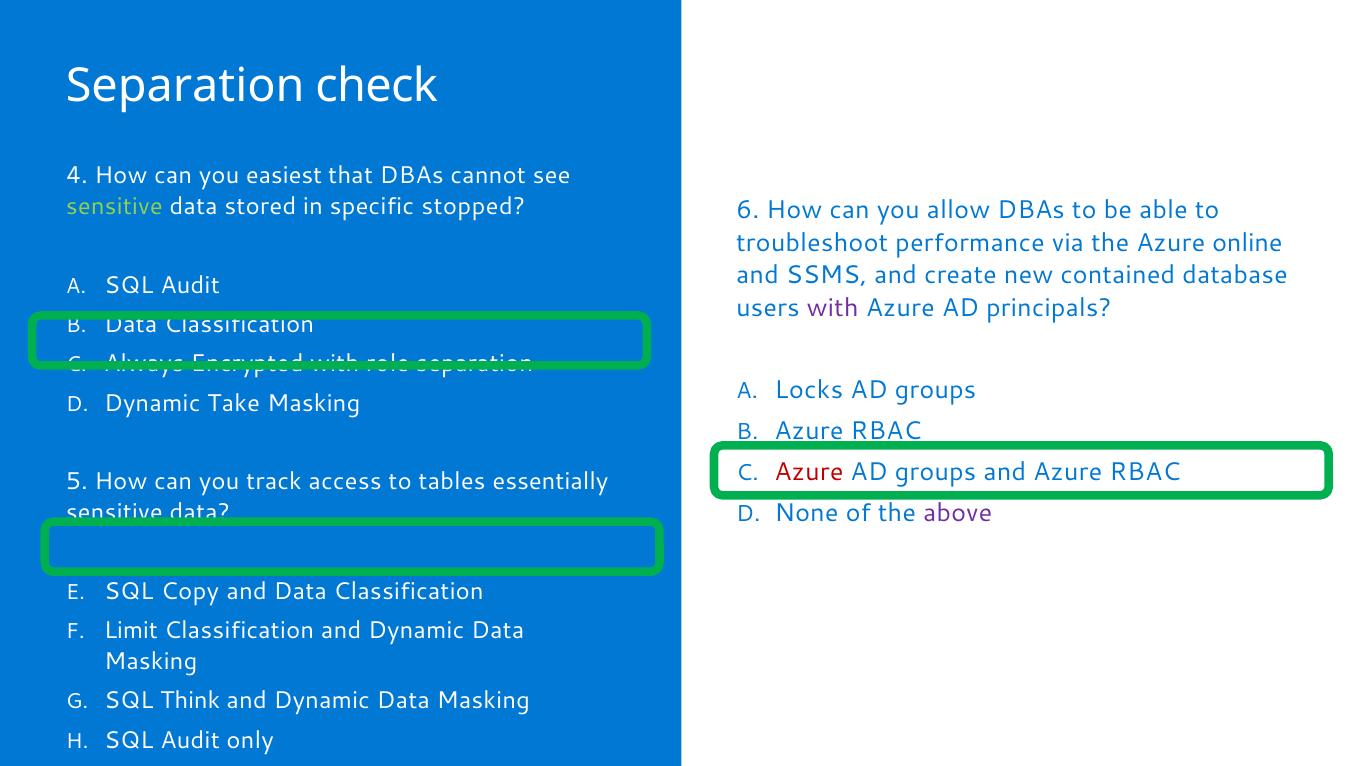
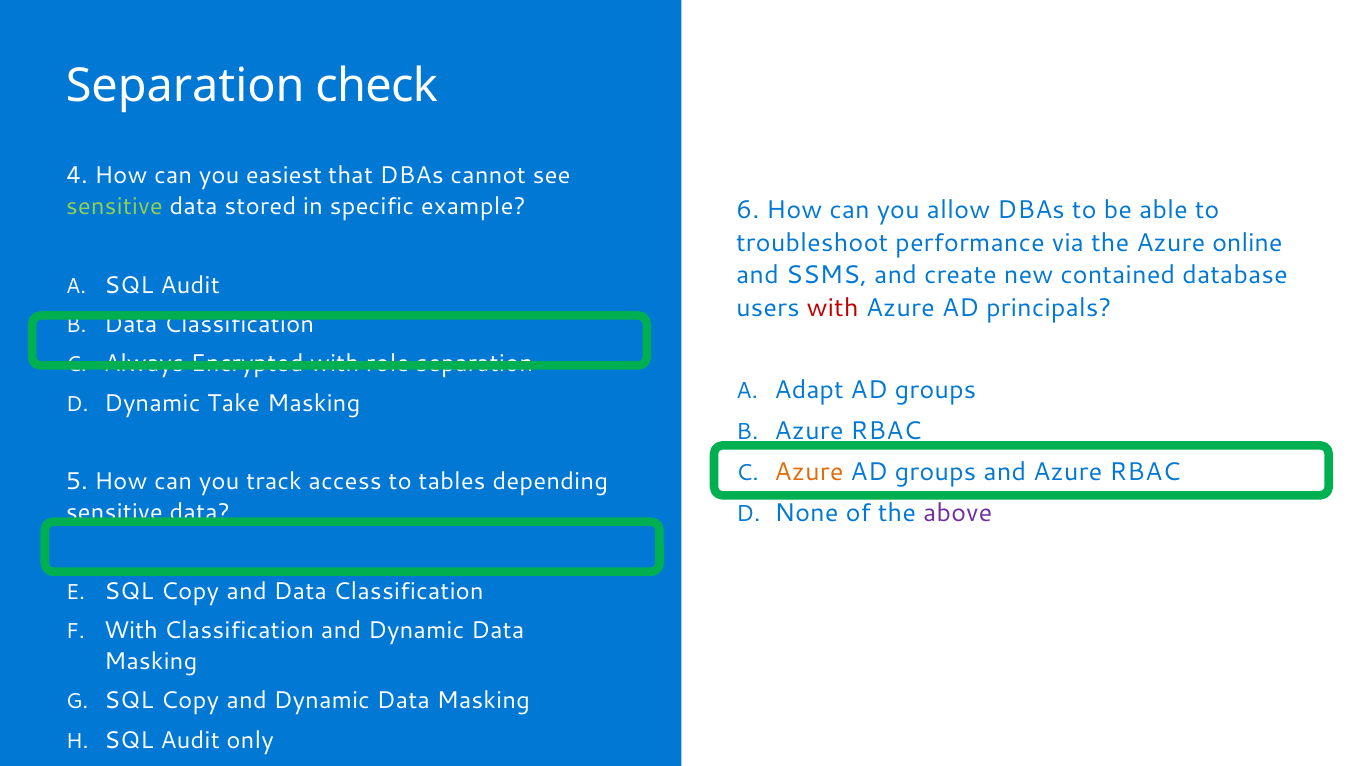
stopped: stopped -> example
with at (833, 308) colour: purple -> red
Locks: Locks -> Adapt
Azure at (809, 472) colour: red -> orange
essentially: essentially -> depending
Limit at (131, 631): Limit -> With
Think at (190, 701): Think -> Copy
